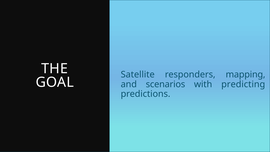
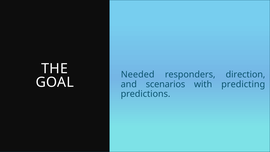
Satellite: Satellite -> Needed
mapping: mapping -> direction
